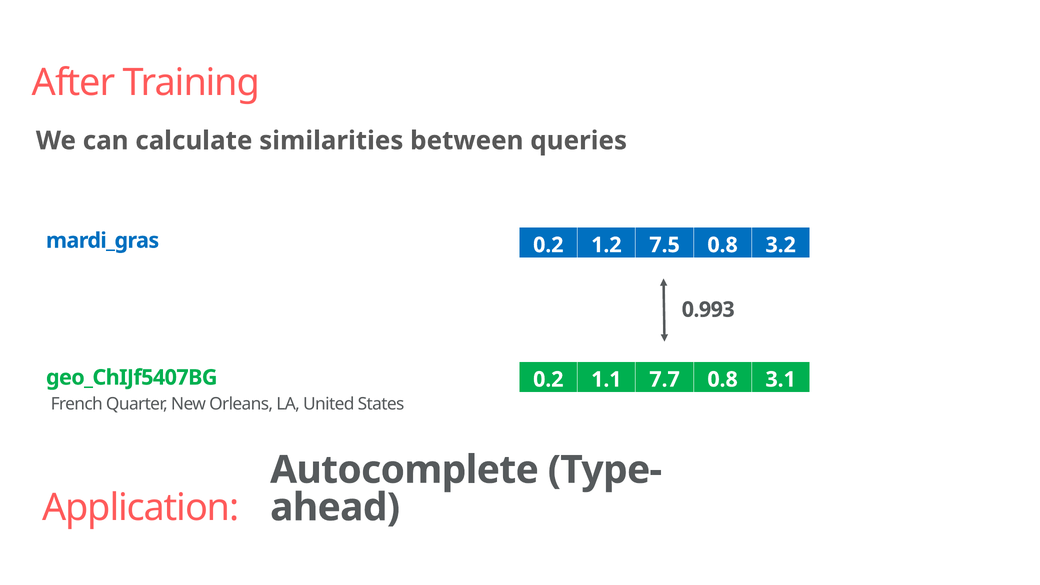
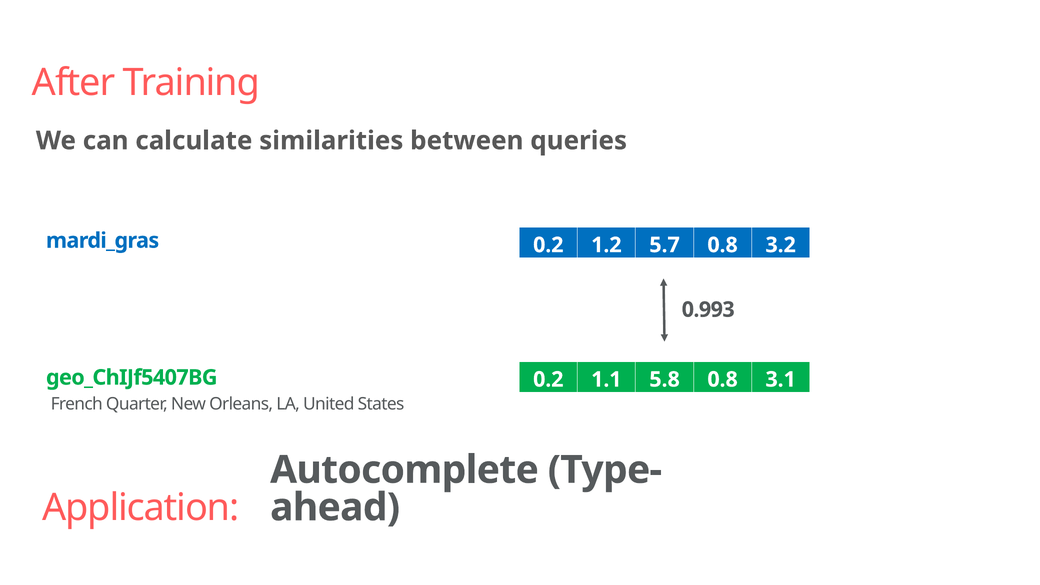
7.5: 7.5 -> 5.7
7.7: 7.7 -> 5.8
